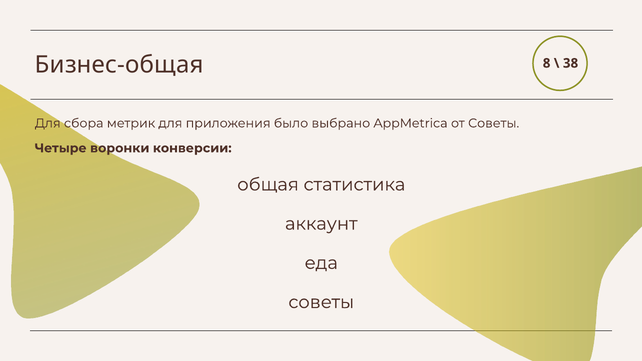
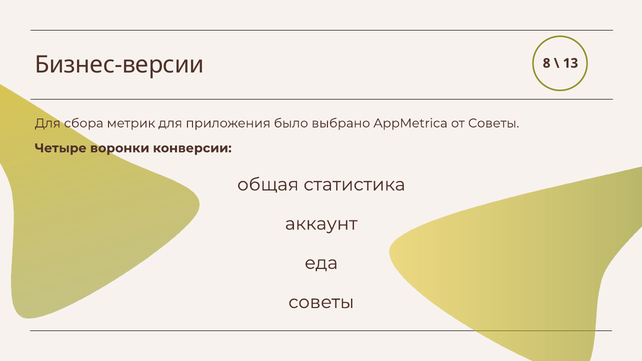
Бизнес-общая: Бизнес-общая -> Бизнес-версии
38: 38 -> 13
